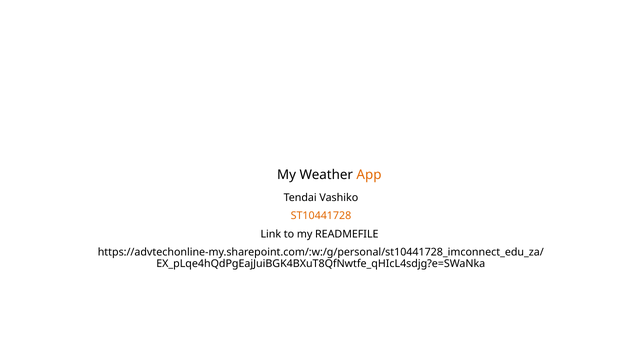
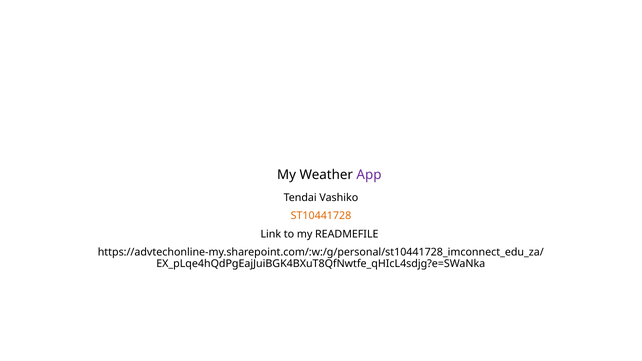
App colour: orange -> purple
